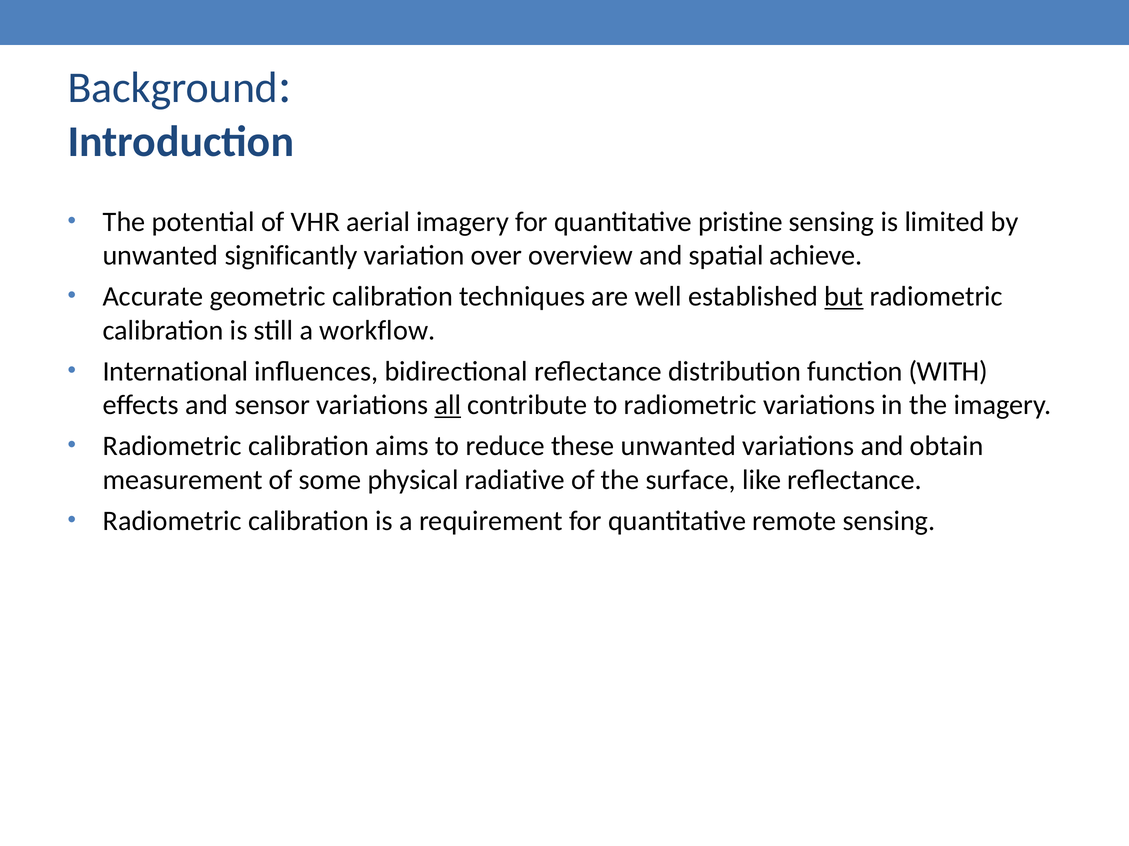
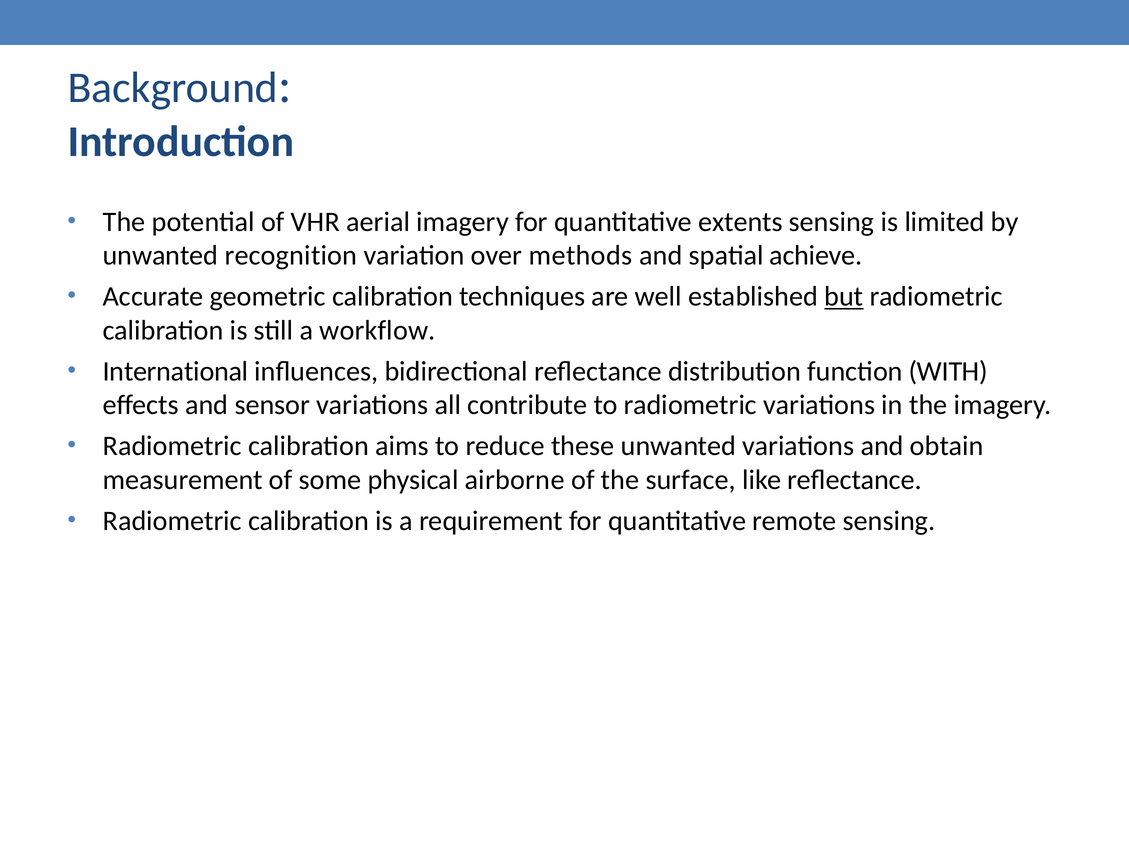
pristine: pristine -> extents
significantly: significantly -> recognition
overview: overview -> methods
all underline: present -> none
radiative: radiative -> airborne
